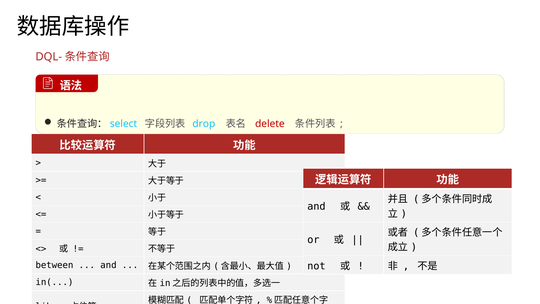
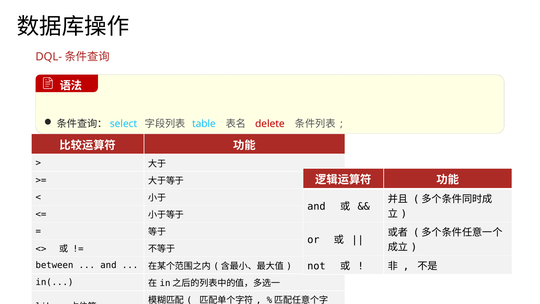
drop: drop -> table
